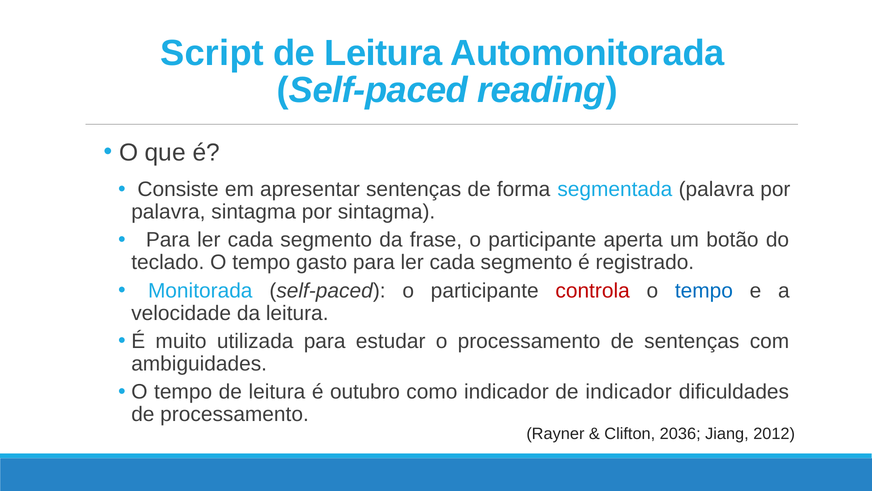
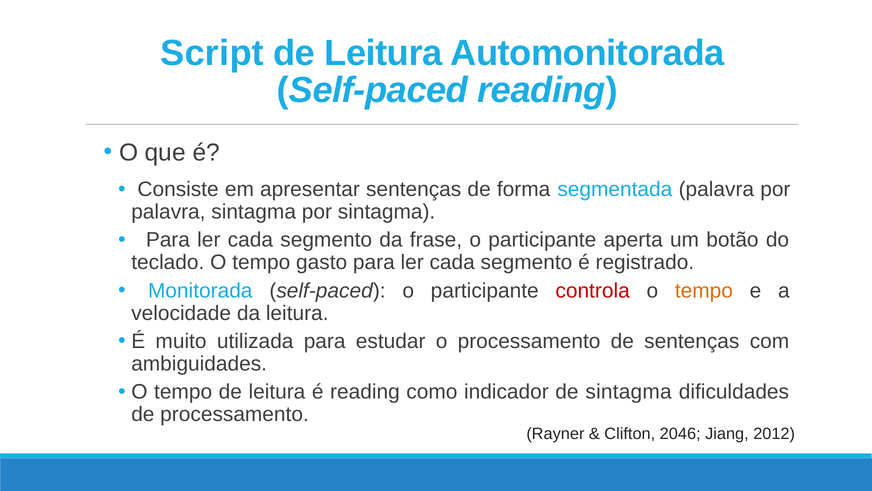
tempo at (704, 290) colour: blue -> orange
é outubro: outubro -> reading
de indicador: indicador -> sintagma
2036: 2036 -> 2046
